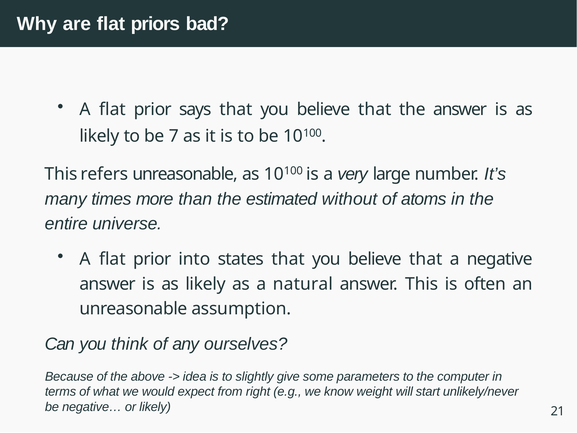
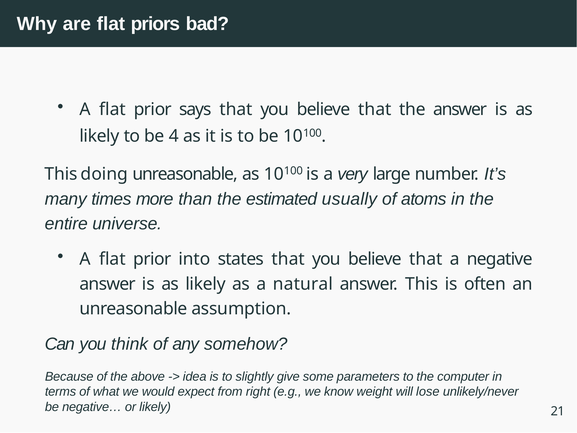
7: 7 -> 4
refers: refers -> doing
without: without -> usually
ourselves: ourselves -> somehow
start: start -> lose
